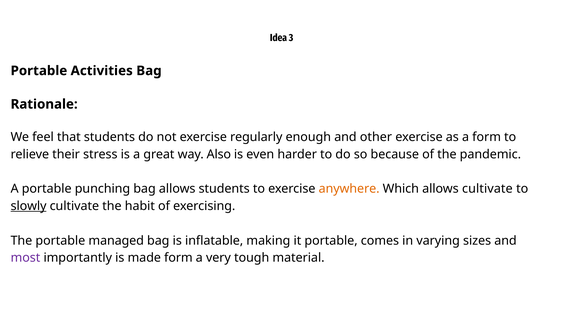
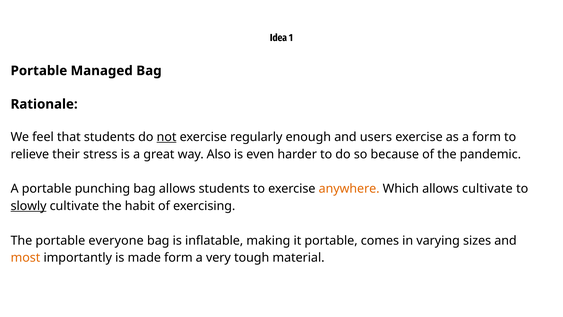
3: 3 -> 1
Activities: Activities -> Managed
not underline: none -> present
other: other -> users
managed: managed -> everyone
most colour: purple -> orange
